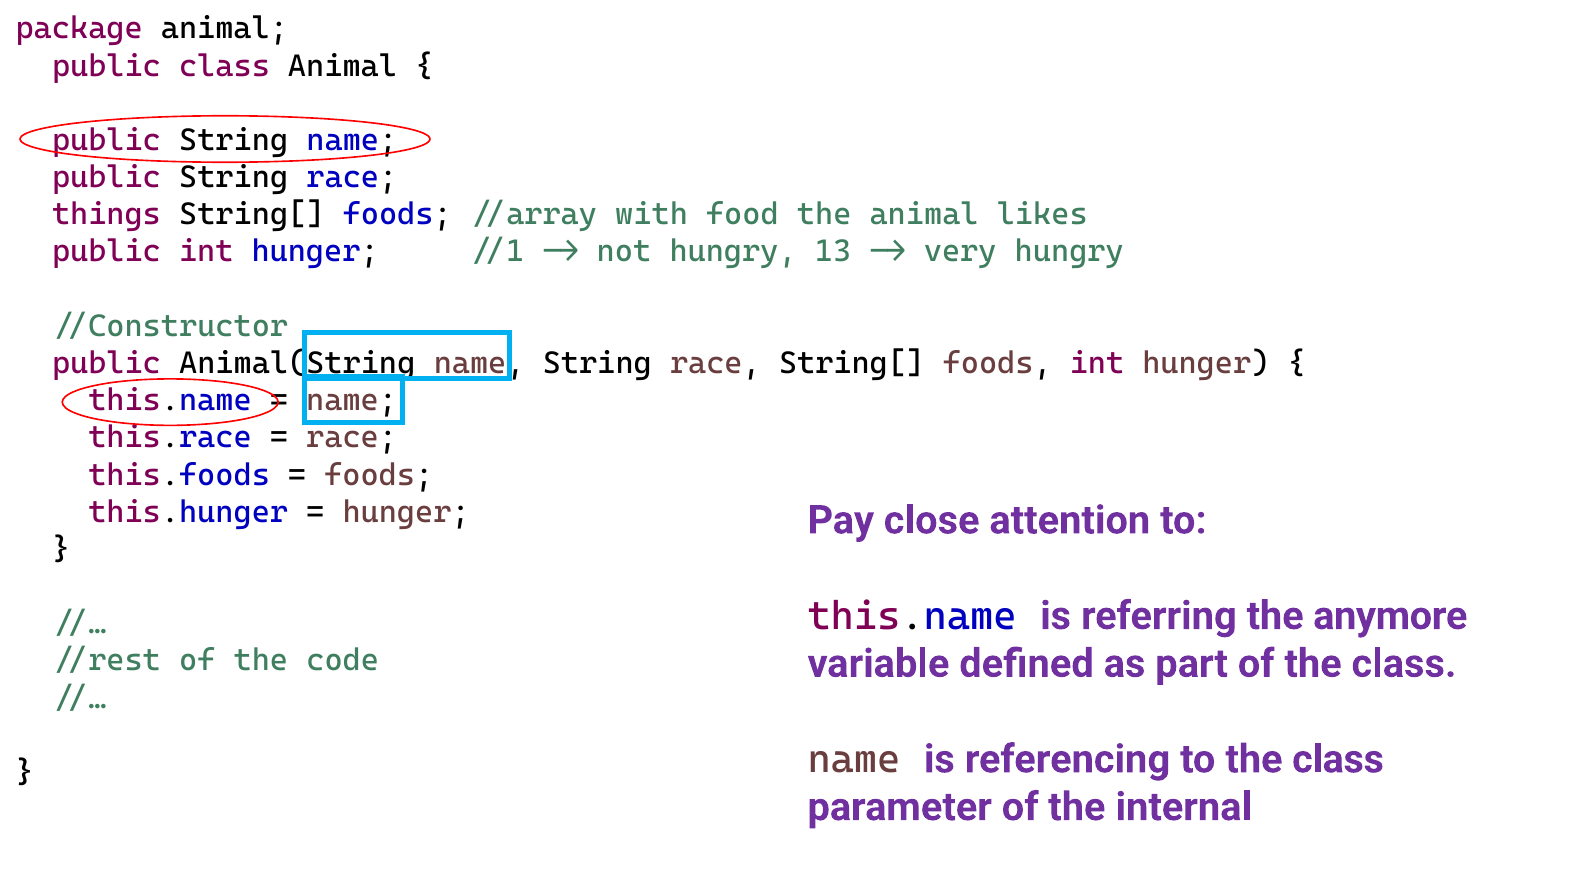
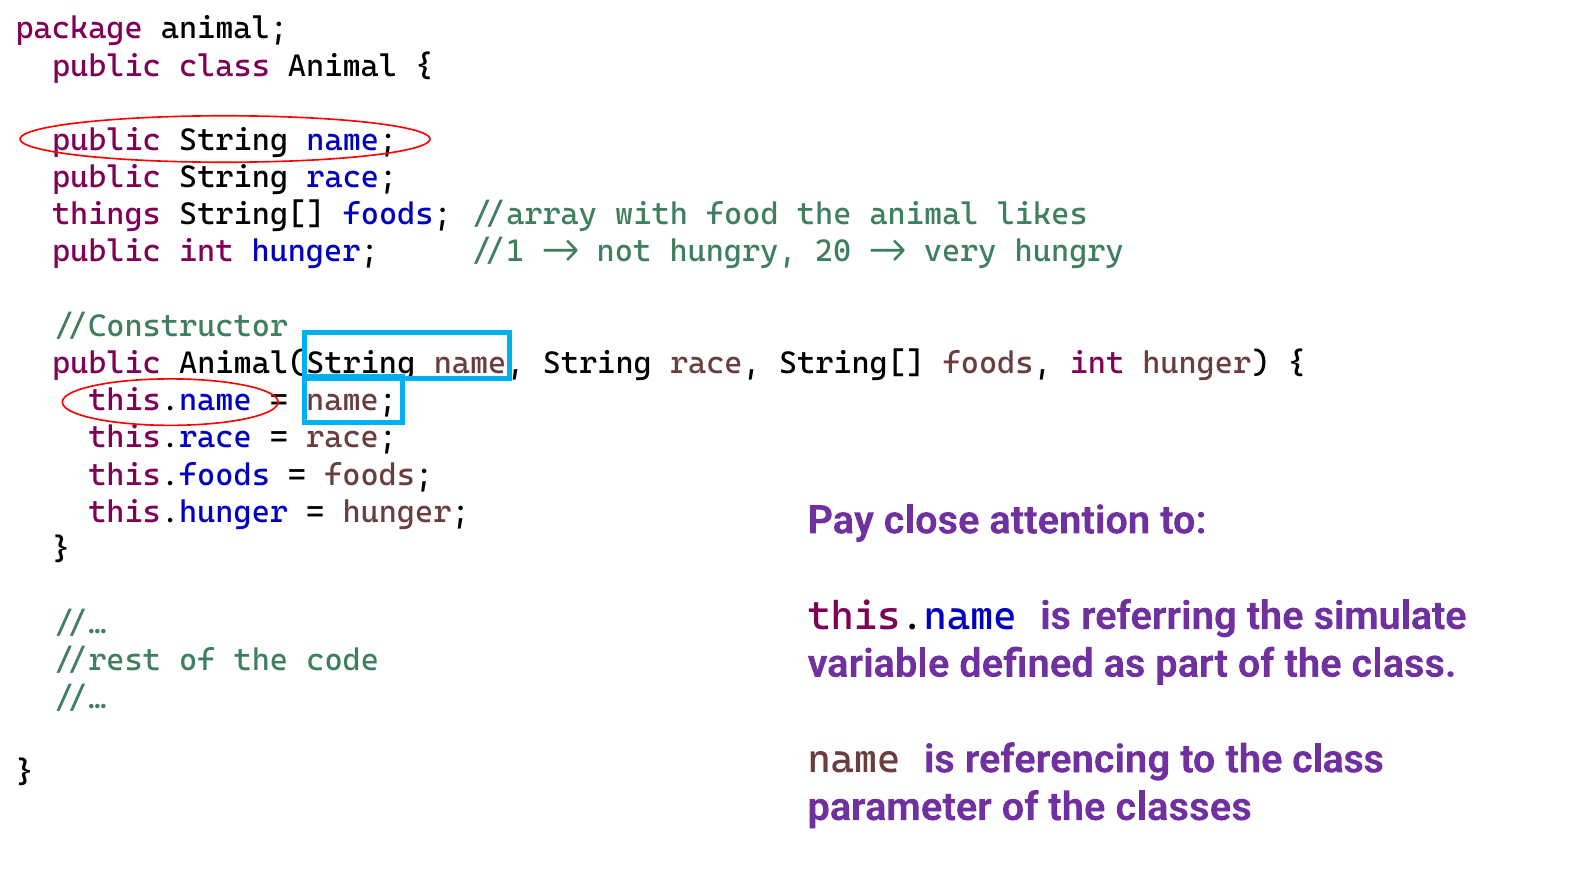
13: 13 -> 20
anymore: anymore -> simulate
internal: internal -> classes
